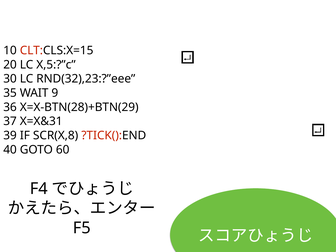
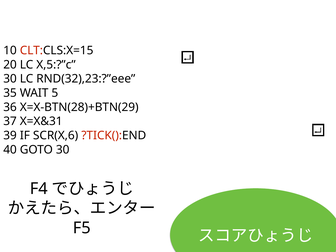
9: 9 -> 5
SCR(X,8: SCR(X,8 -> SCR(X,6
GOTO 60: 60 -> 30
